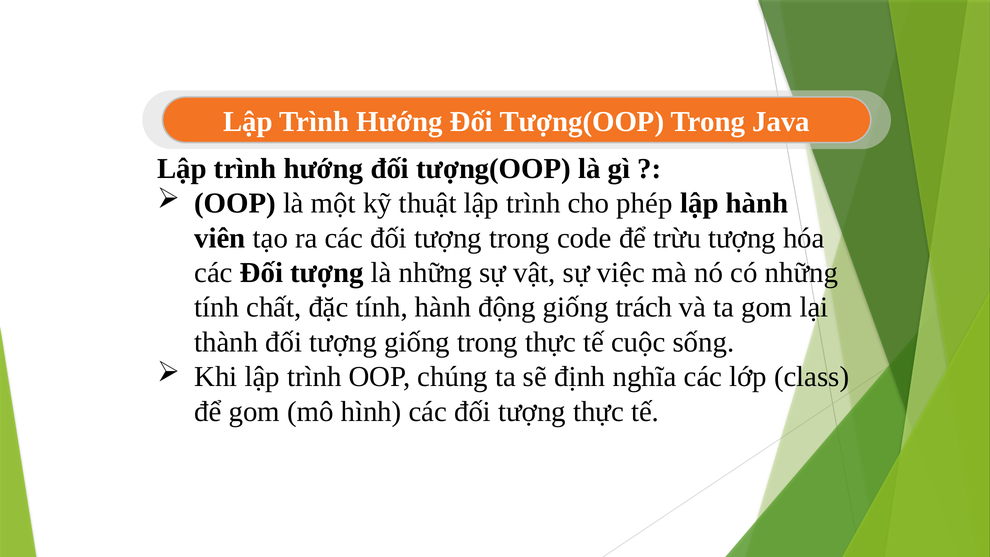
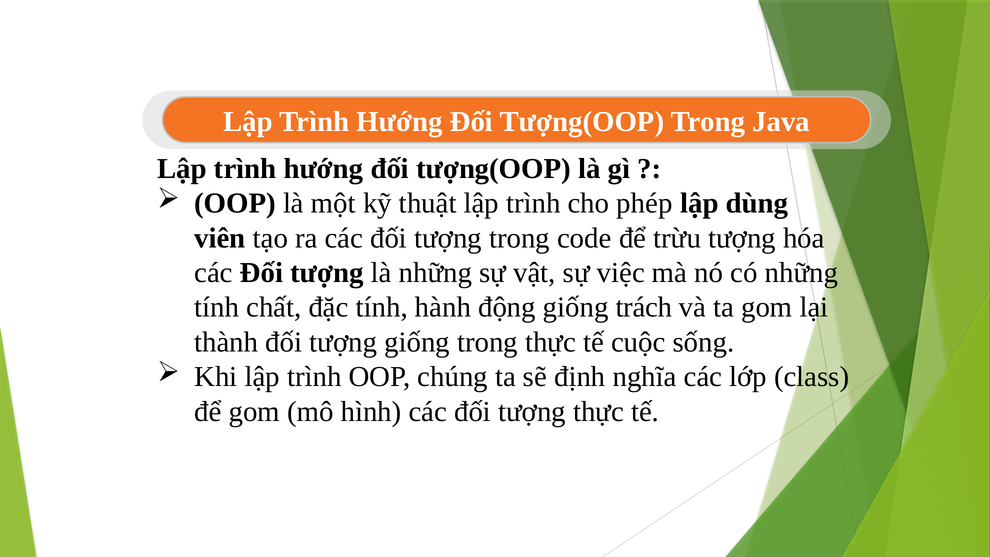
lập hành: hành -> dùng
